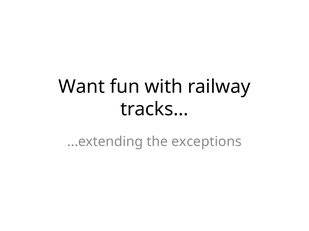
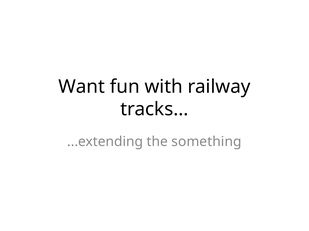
exceptions: exceptions -> something
